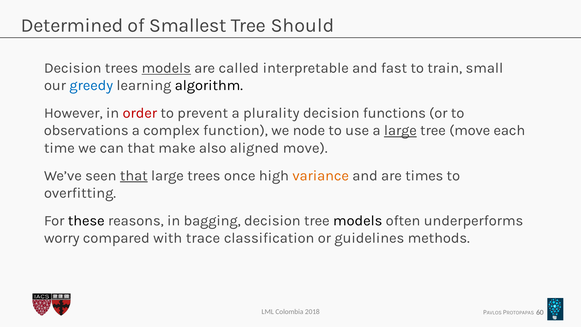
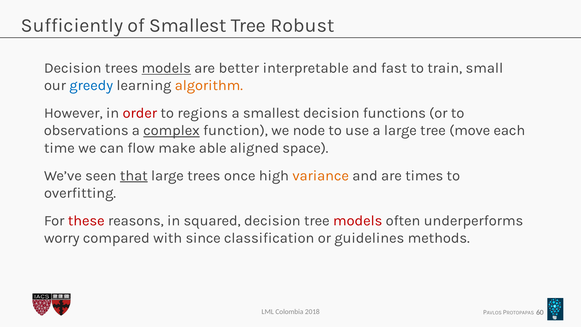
Determined: Determined -> Sufficiently
Should: Should -> Robust
called: called -> better
algorithm colour: black -> orange
prevent: prevent -> regions
a plurality: plurality -> smallest
complex underline: none -> present
large at (400, 130) underline: present -> none
can that: that -> flow
also: also -> able
aligned move: move -> space
these colour: black -> red
bagging: bagging -> squared
models at (358, 220) colour: black -> red
trace: trace -> since
